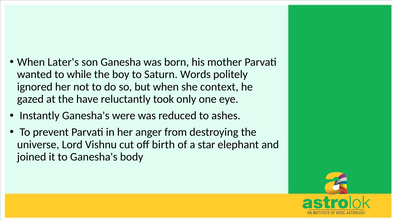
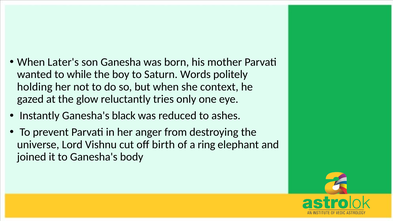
ignored: ignored -> holding
have: have -> glow
took: took -> tries
were: were -> black
star: star -> ring
